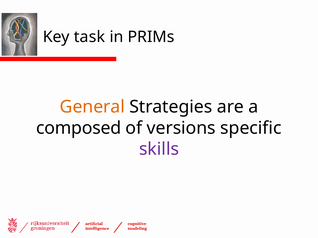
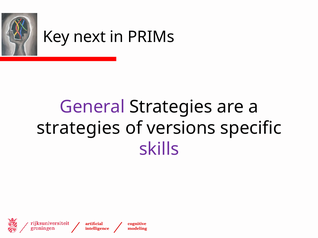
task: task -> next
General colour: orange -> purple
composed at (79, 128): composed -> strategies
